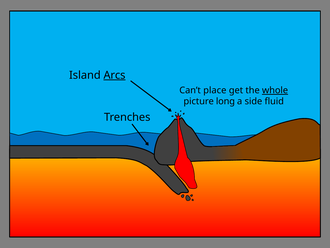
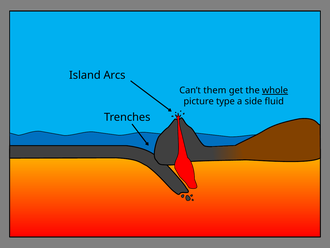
Arcs underline: present -> none
place: place -> them
long: long -> type
